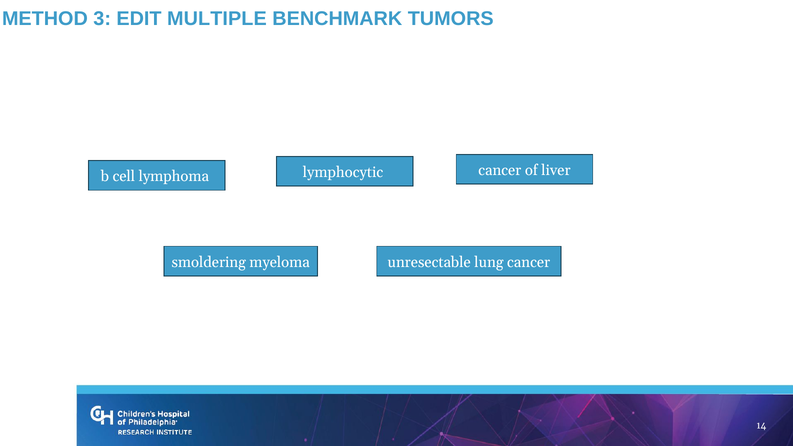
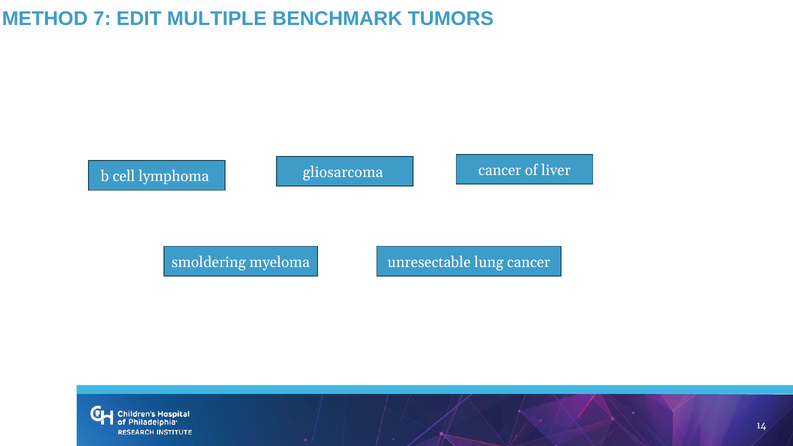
3: 3 -> 7
lymphocytic: lymphocytic -> gliosarcoma
